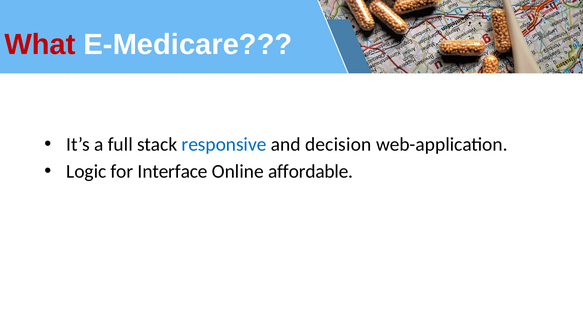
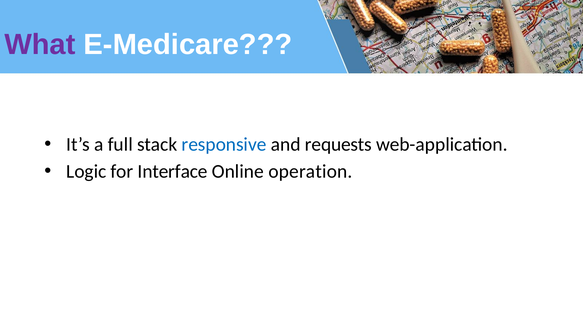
What colour: red -> purple
decision: decision -> requests
affordable: affordable -> operation
